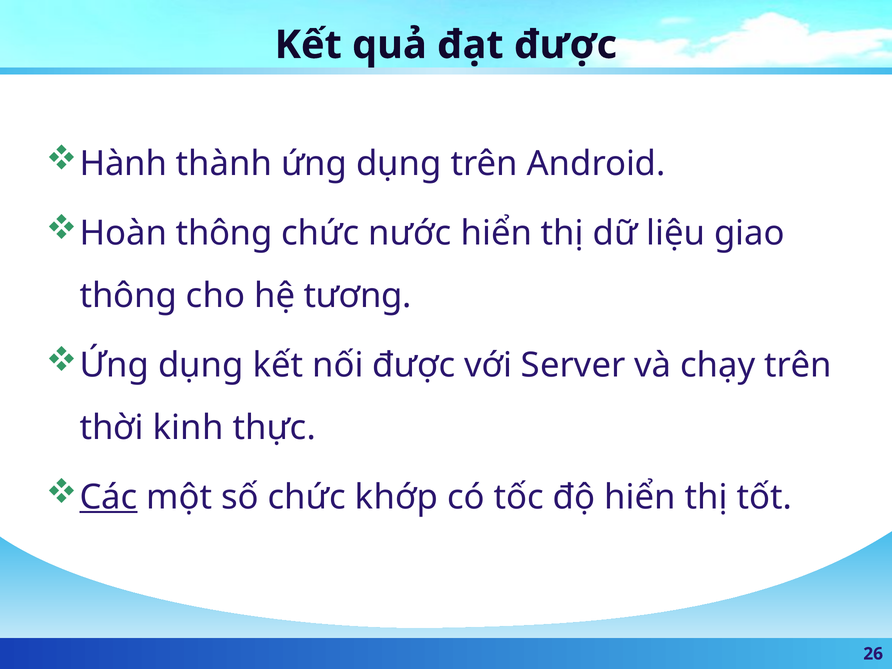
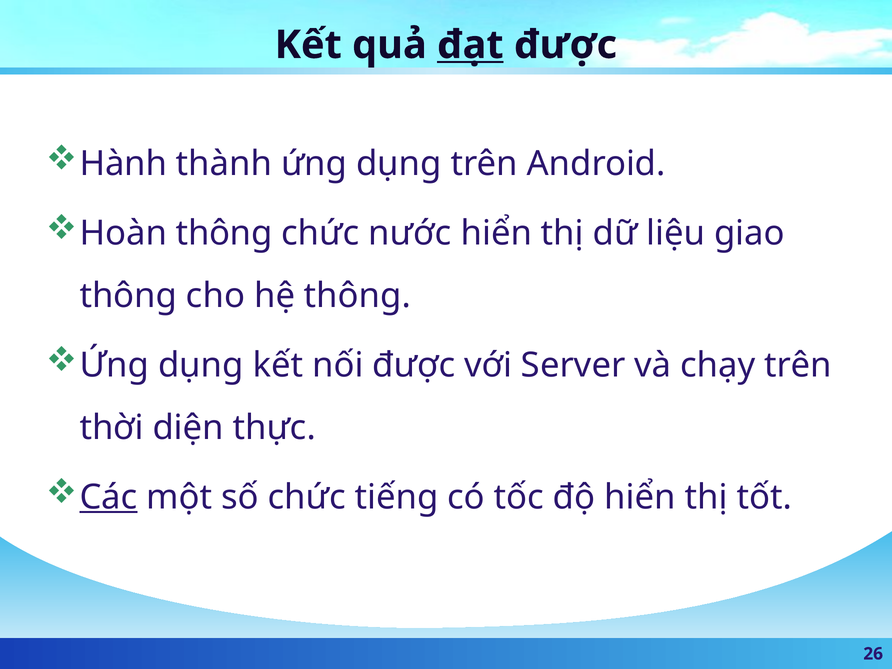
đạt underline: none -> present
hệ tương: tương -> thông
kinh: kinh -> diện
khớp: khớp -> tiếng
